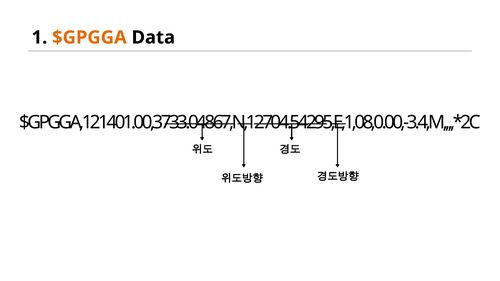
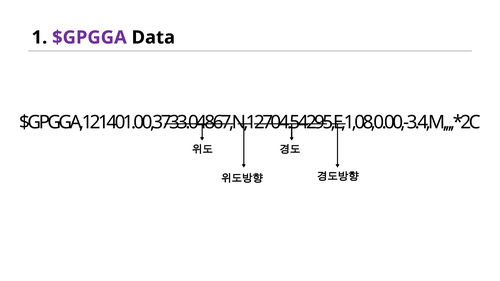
$GPGGA colour: orange -> purple
